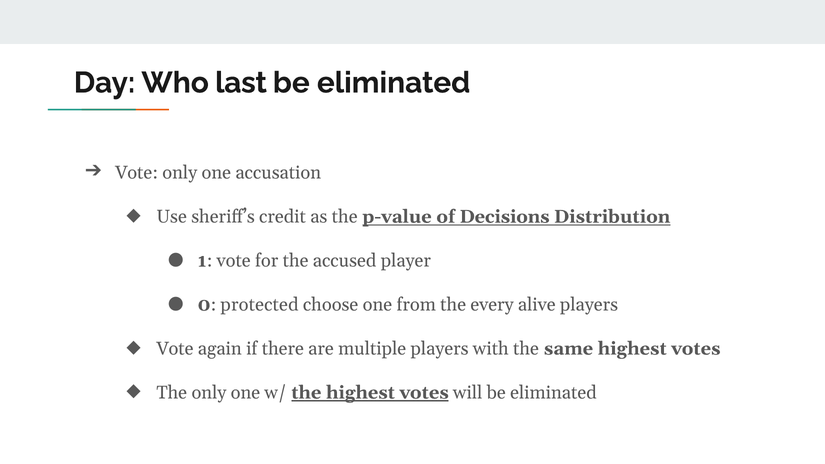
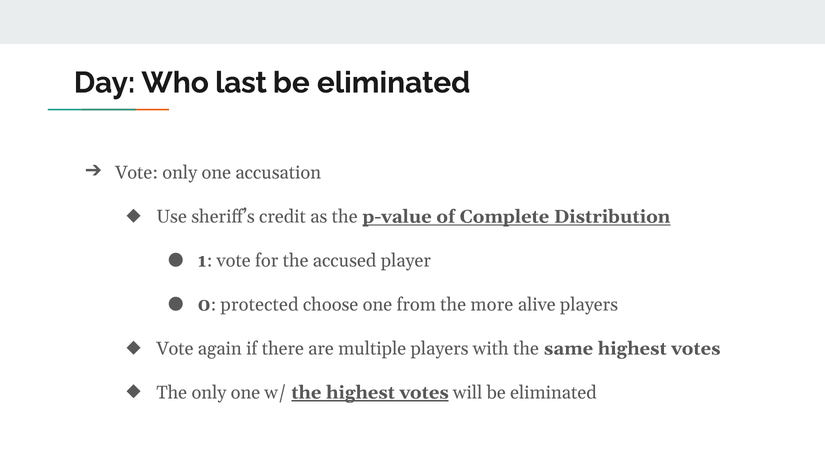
Decisions: Decisions -> Complete
every: every -> more
